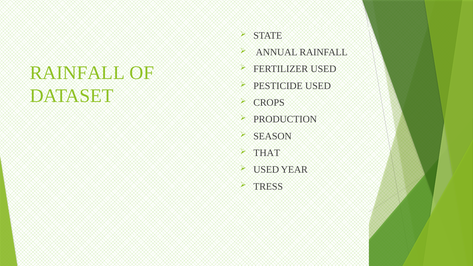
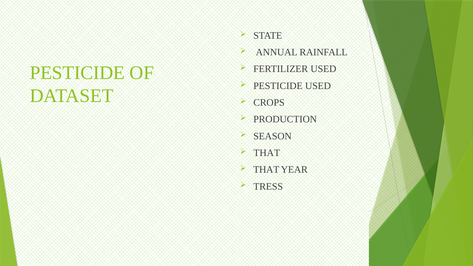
RAINFALL at (77, 73): RAINFALL -> PESTICIDE
USED at (266, 170): USED -> THAT
